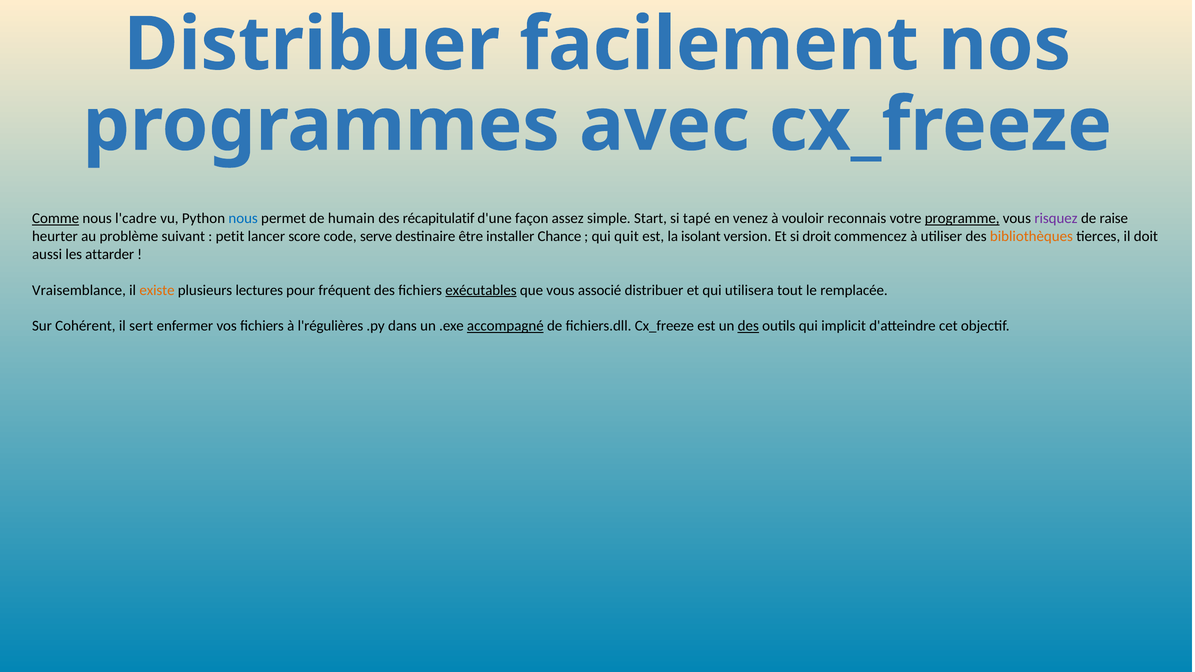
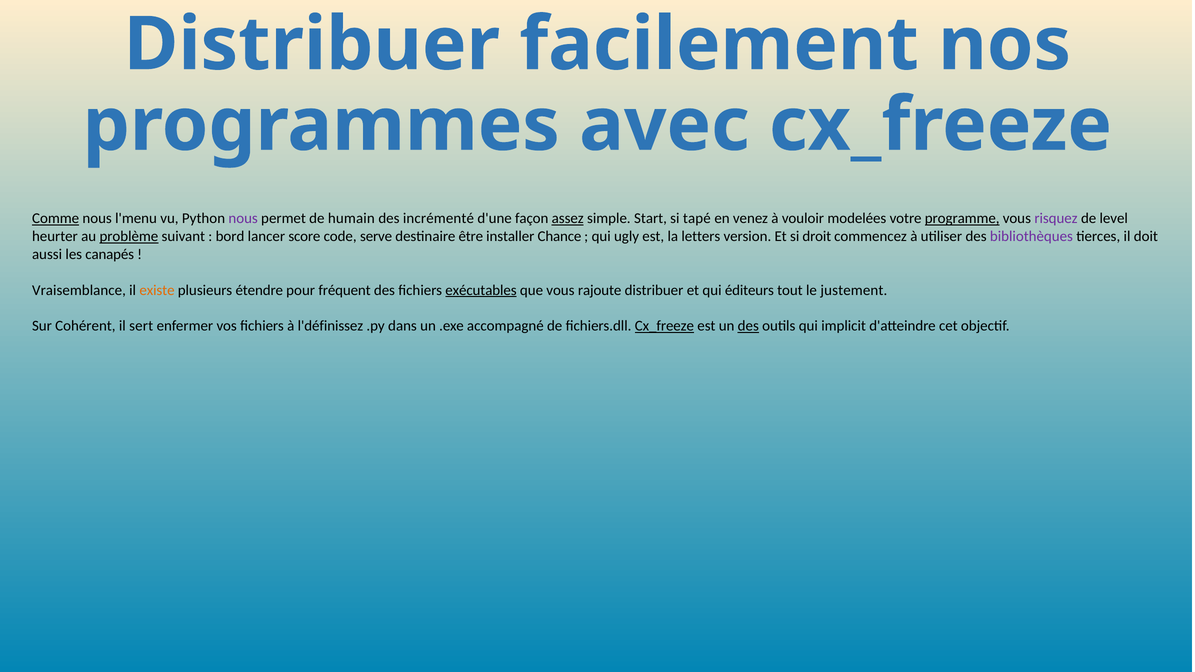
l'cadre: l'cadre -> l'menu
nous at (243, 219) colour: blue -> purple
récapitulatif: récapitulatif -> incrémenté
assez underline: none -> present
reconnais: reconnais -> modelées
raise: raise -> level
problème underline: none -> present
petit: petit -> bord
quit: quit -> ugly
isolant: isolant -> letters
bibliothèques colour: orange -> purple
attarder: attarder -> canapés
lectures: lectures -> étendre
associé: associé -> rajoute
utilisera: utilisera -> éditeurs
remplacée: remplacée -> justement
l'régulières: l'régulières -> l'définissez
accompagné underline: present -> none
Cx_freeze at (664, 326) underline: none -> present
